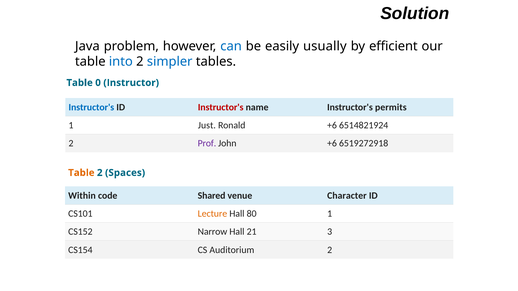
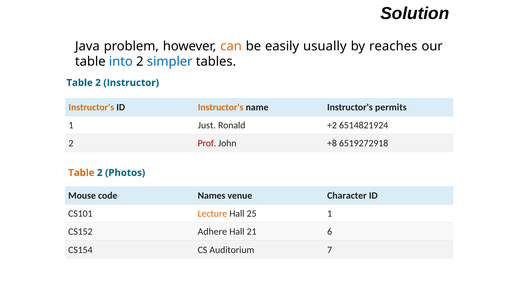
can colour: blue -> orange
efficient: efficient -> reaches
0 at (98, 83): 0 -> 2
Instructor's at (91, 107) colour: blue -> orange
Instructor's at (221, 107) colour: red -> orange
Ronald +6: +6 -> +2
Prof colour: purple -> red
John +6: +6 -> +8
Spaces: Spaces -> Photos
Within: Within -> Mouse
Shared: Shared -> Names
80: 80 -> 25
Narrow: Narrow -> Adhere
3: 3 -> 6
Auditorium 2: 2 -> 7
